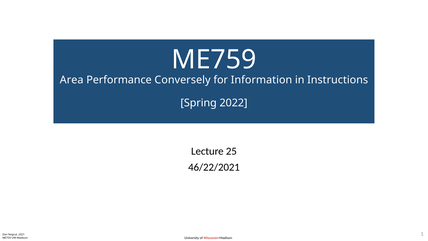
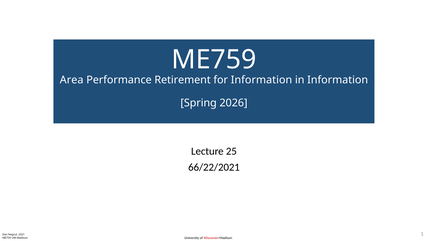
Conversely: Conversely -> Retirement
in Instructions: Instructions -> Information
2022: 2022 -> 2026
46/22/2021: 46/22/2021 -> 66/22/2021
